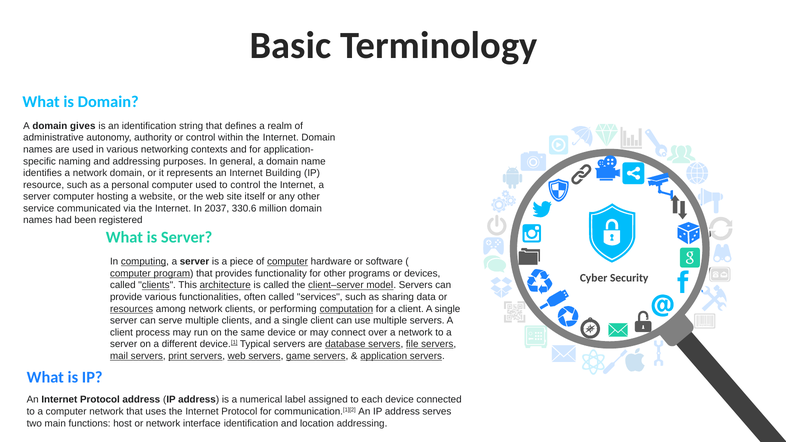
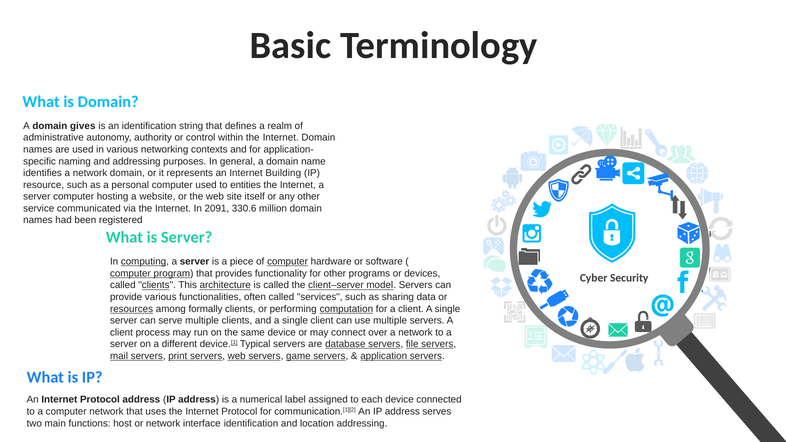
to control: control -> entities
2037: 2037 -> 2091
among network: network -> formally
